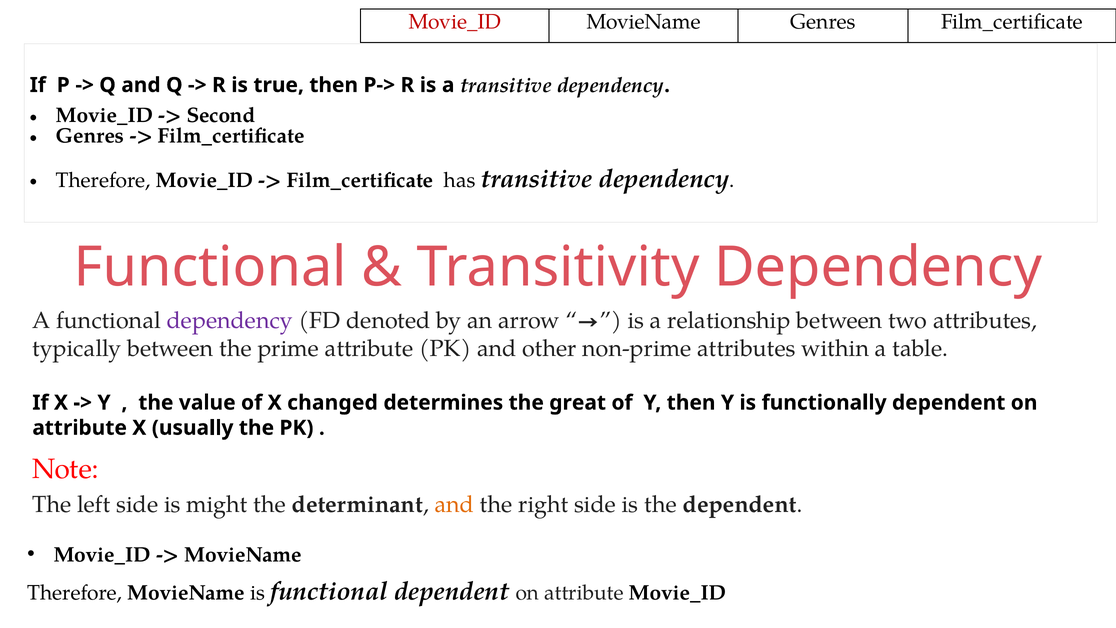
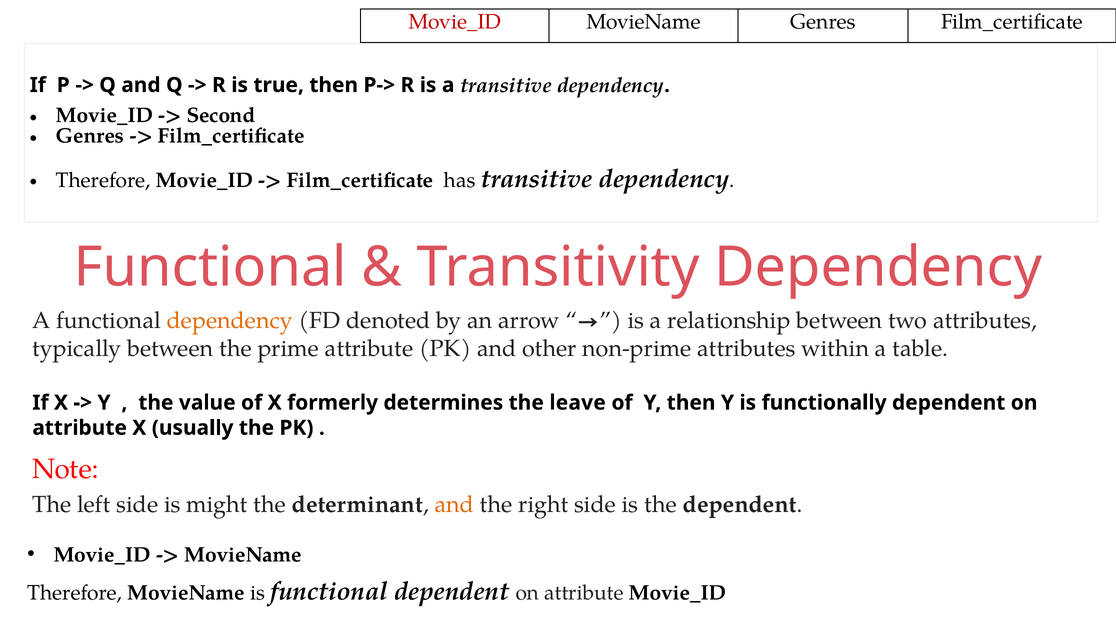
dependency at (230, 320) colour: purple -> orange
changed: changed -> formerly
great: great -> leave
